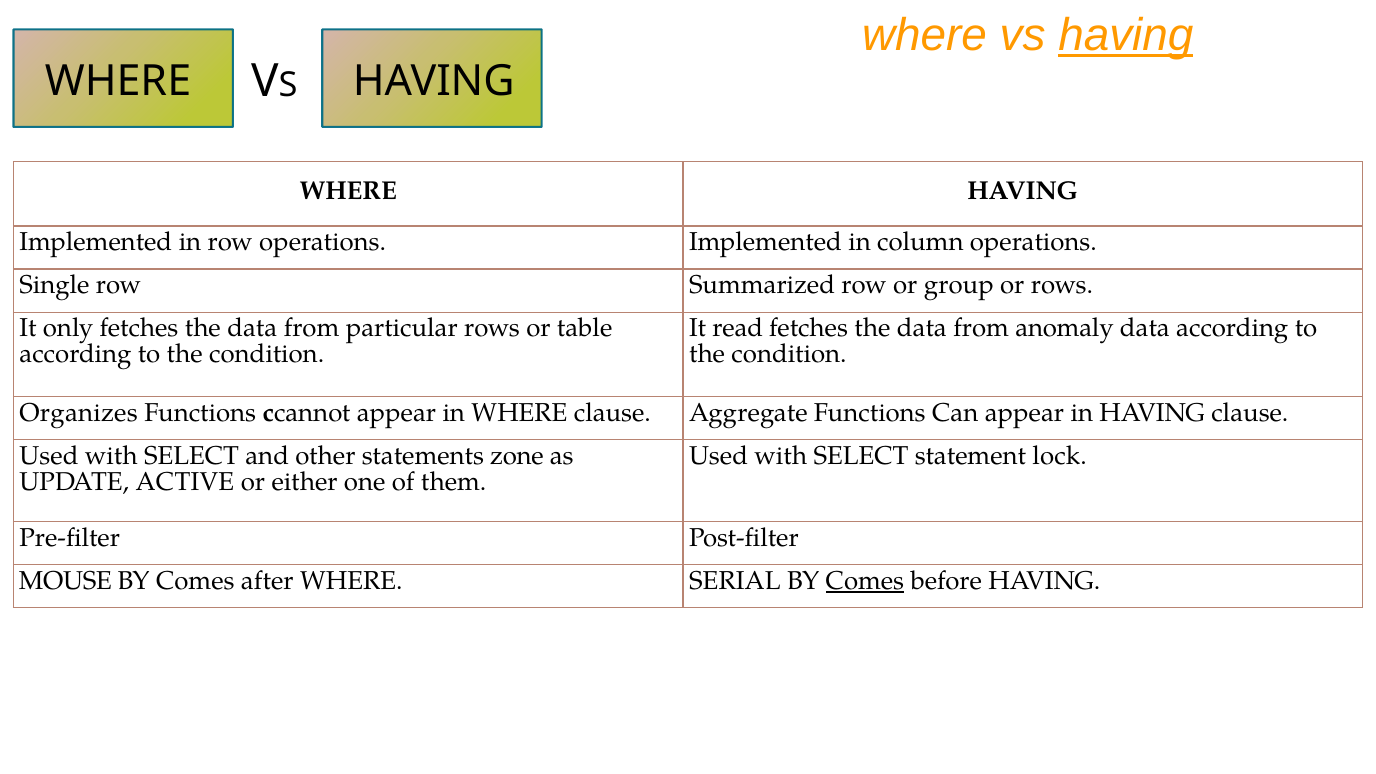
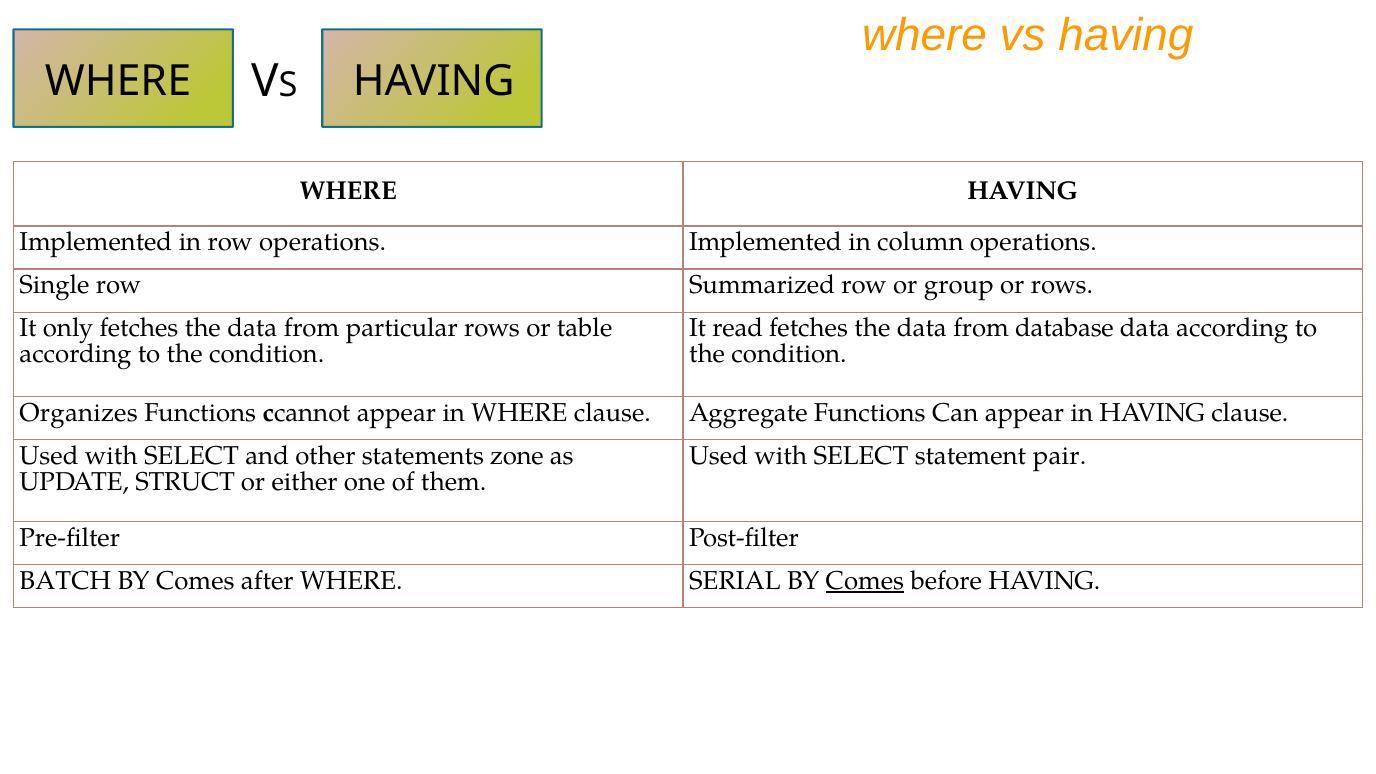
having at (1126, 36) underline: present -> none
anomaly: anomaly -> database
lock: lock -> pair
ACTIVE: ACTIVE -> STRUCT
MOUSE: MOUSE -> BATCH
